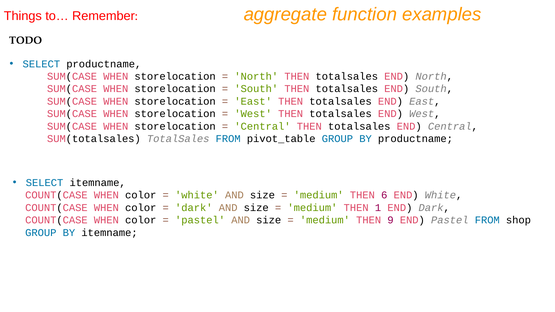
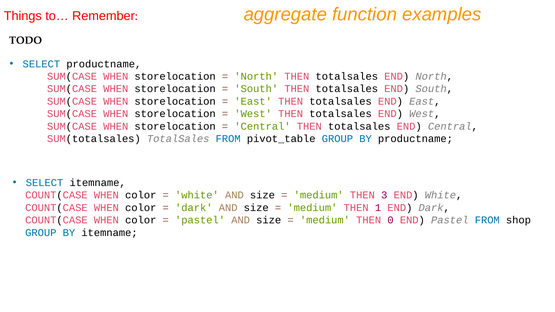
6: 6 -> 3
9: 9 -> 0
